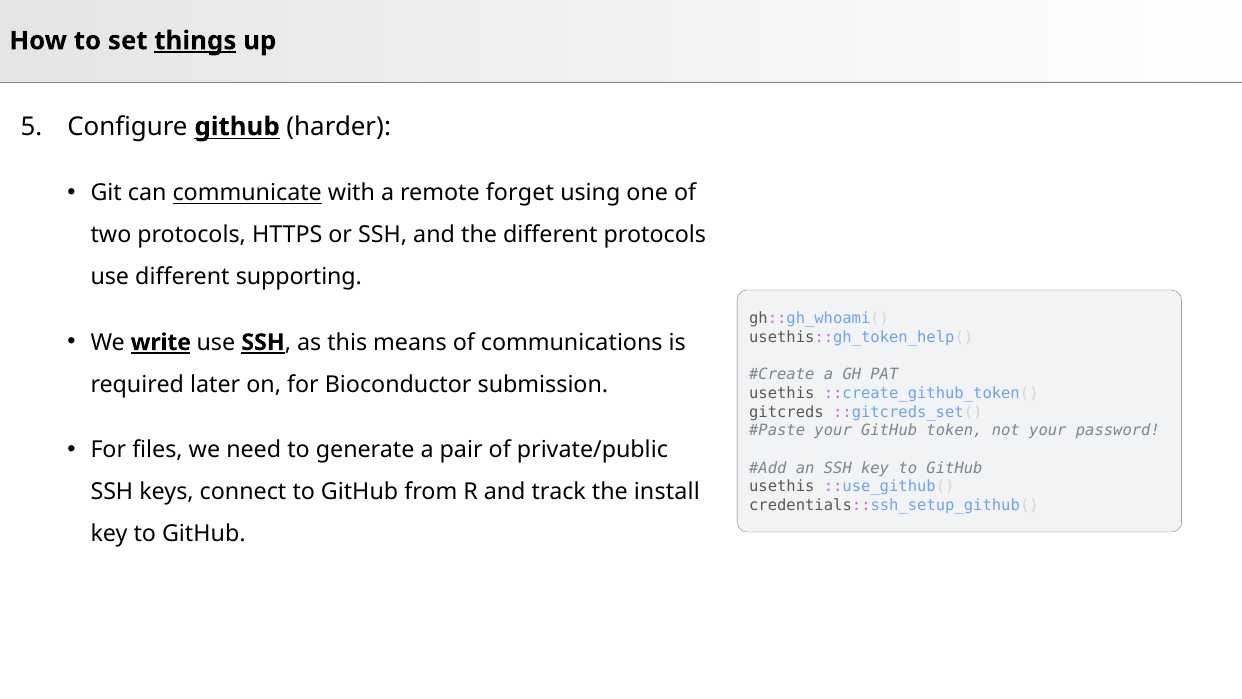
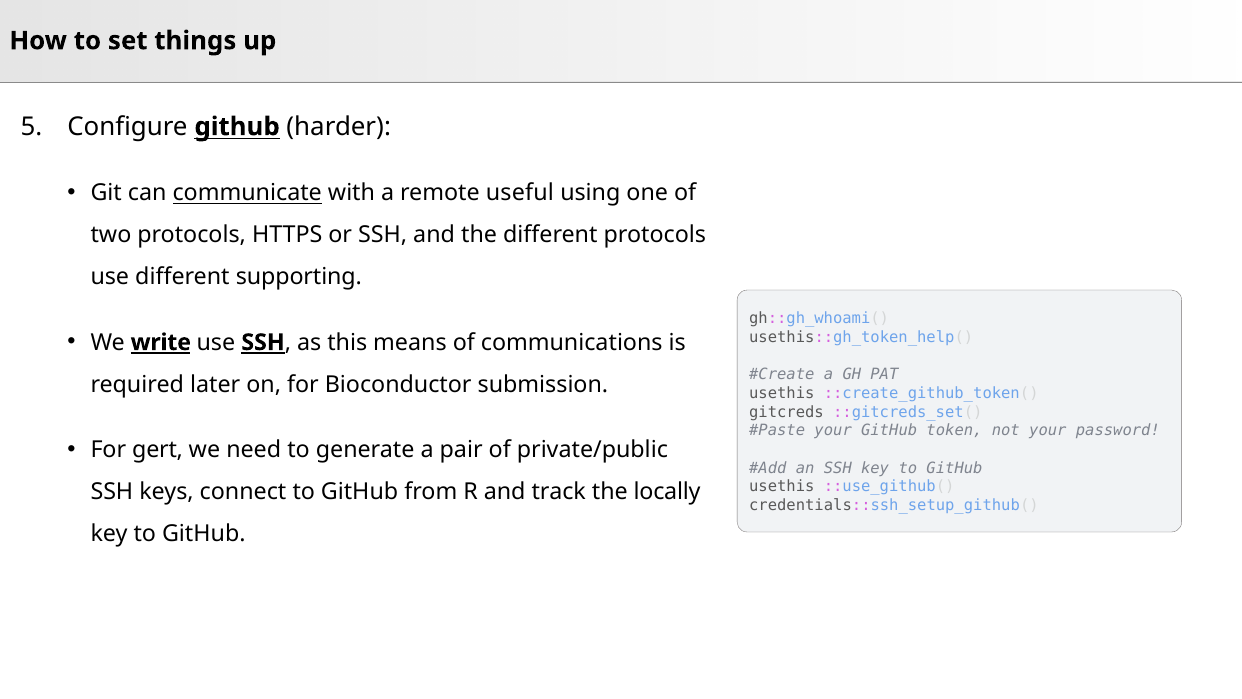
things underline: present -> none
forget: forget -> useful
files: files -> gert
install: install -> locally
